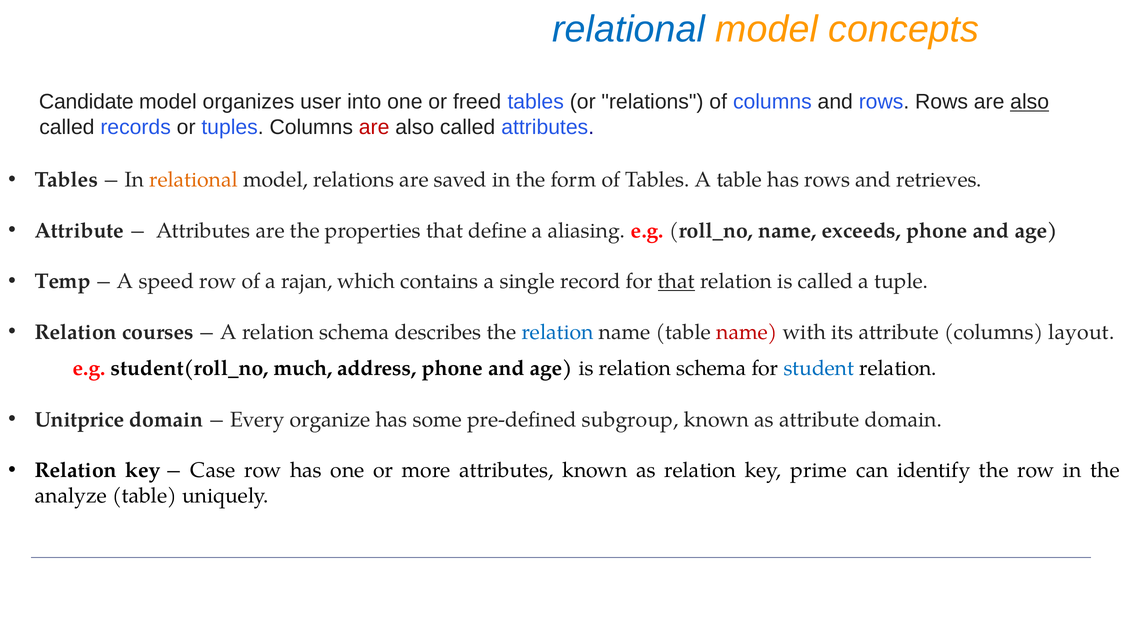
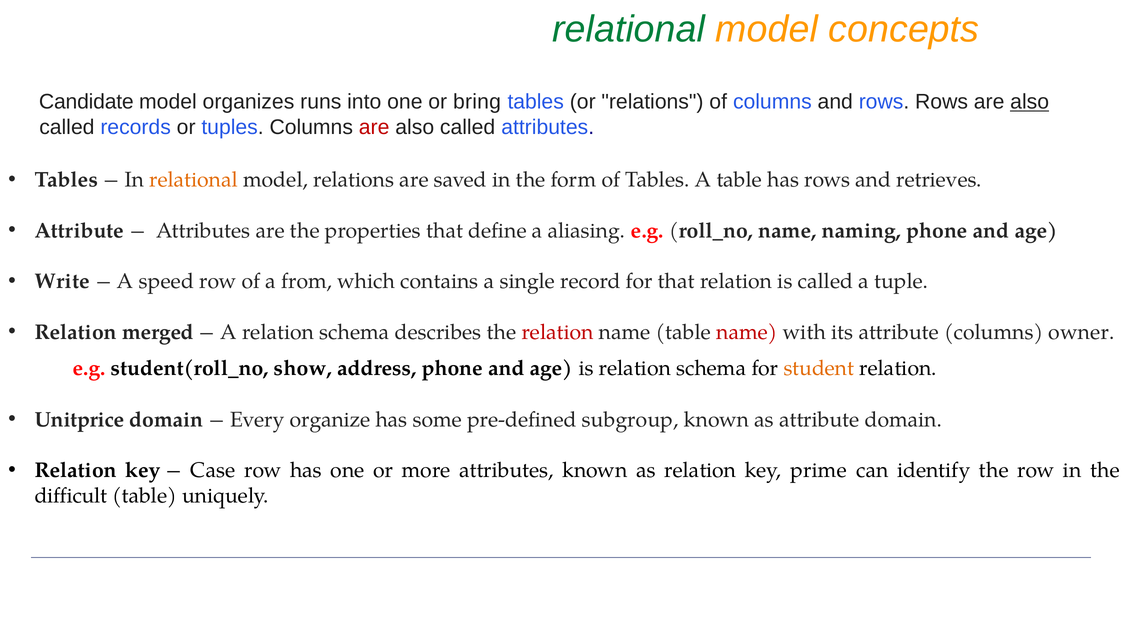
relational at (629, 29) colour: blue -> green
user: user -> runs
freed: freed -> bring
exceeds: exceeds -> naming
Temp: Temp -> Write
rajan: rajan -> from
that at (676, 281) underline: present -> none
courses: courses -> merged
relation at (558, 332) colour: blue -> red
layout: layout -> owner
much: much -> show
student colour: blue -> orange
analyze: analyze -> difficult
